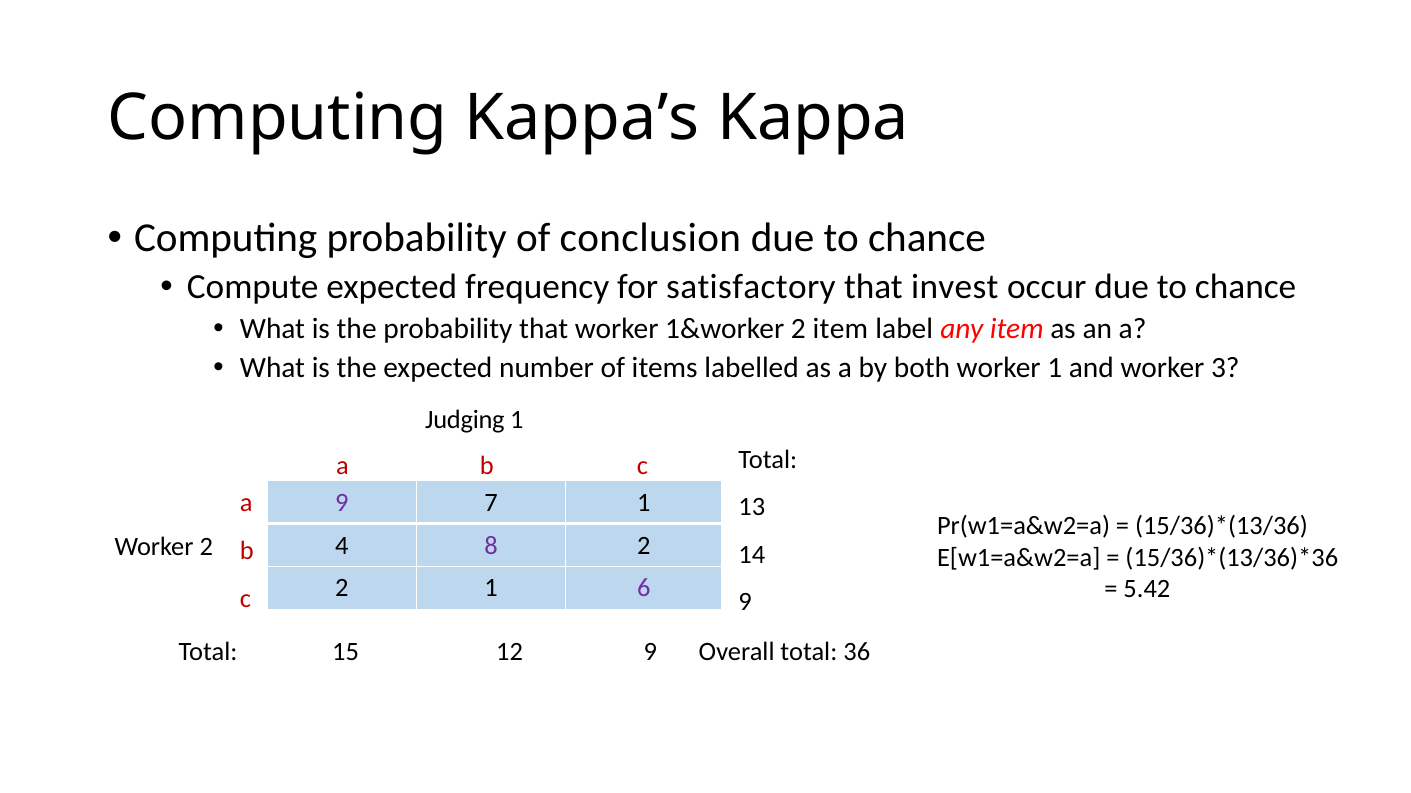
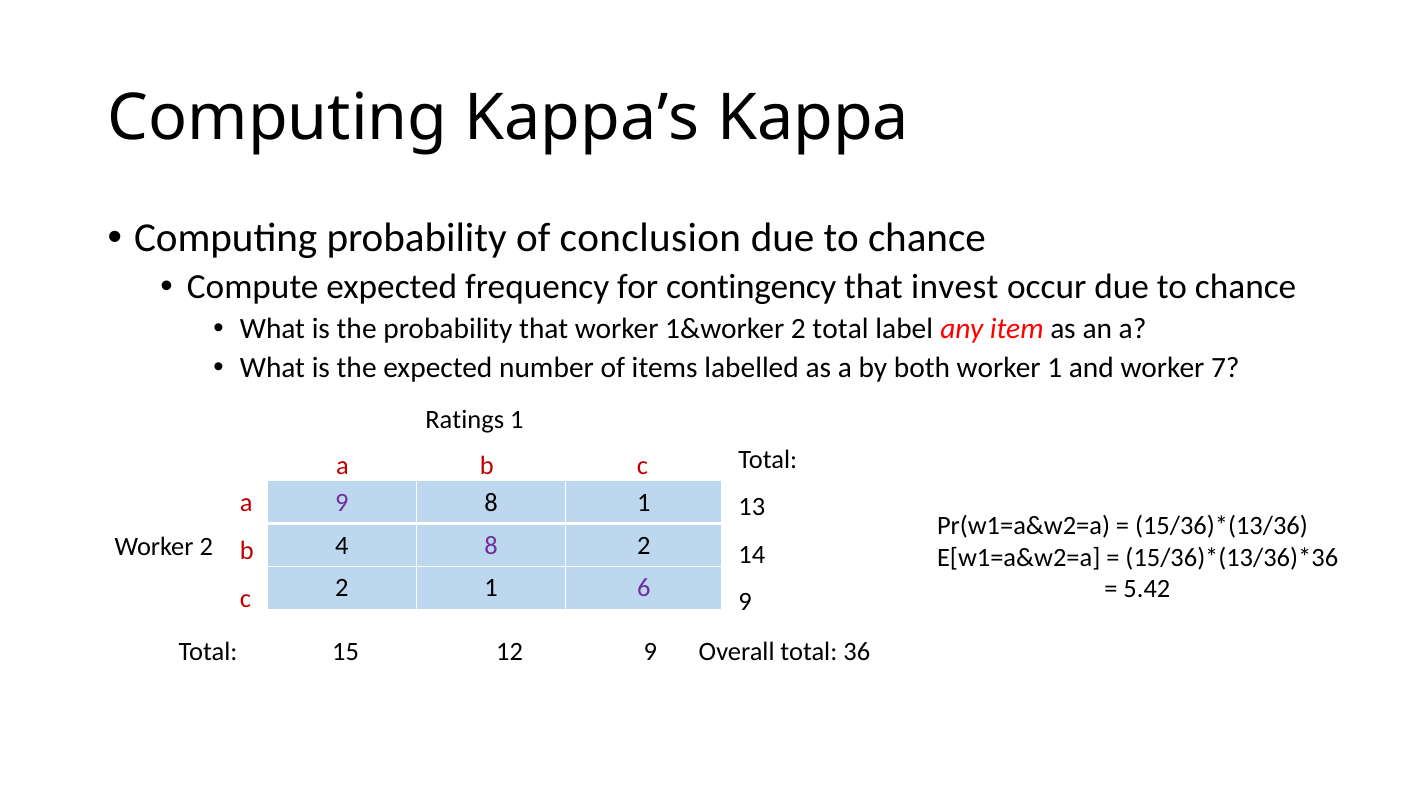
satisfactory: satisfactory -> contingency
2 item: item -> total
3: 3 -> 7
Judging: Judging -> Ratings
9 7: 7 -> 8
